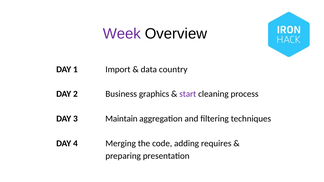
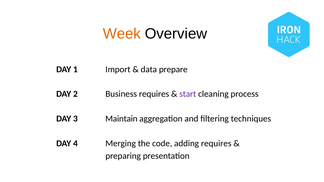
Week colour: purple -> orange
country: country -> prepare
Business graphics: graphics -> requires
